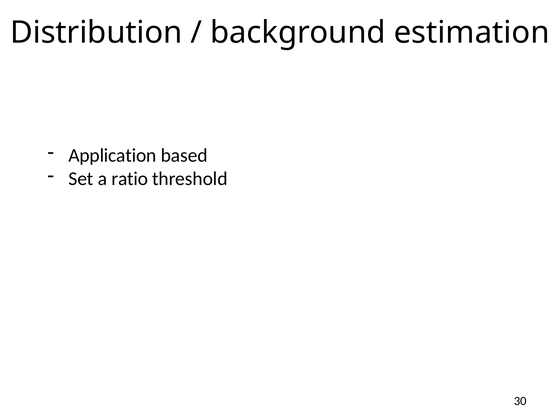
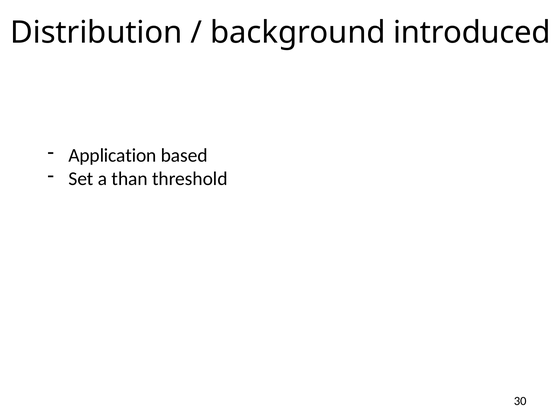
estimation: estimation -> introduced
ratio: ratio -> than
